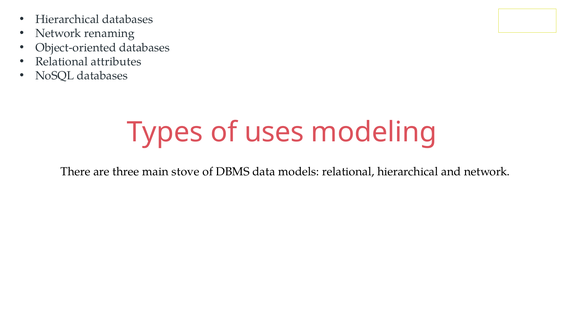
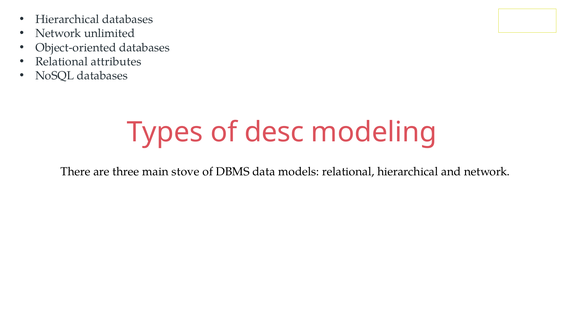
renaming: renaming -> unlimited
uses: uses -> desc
